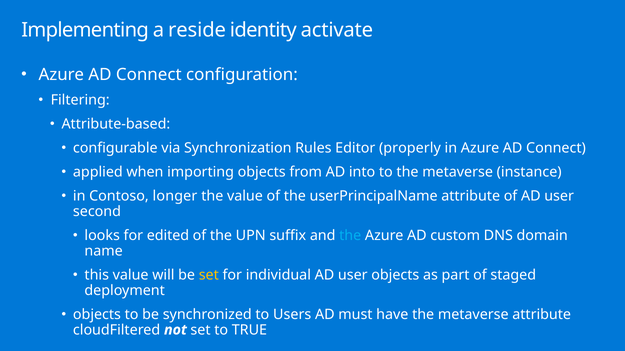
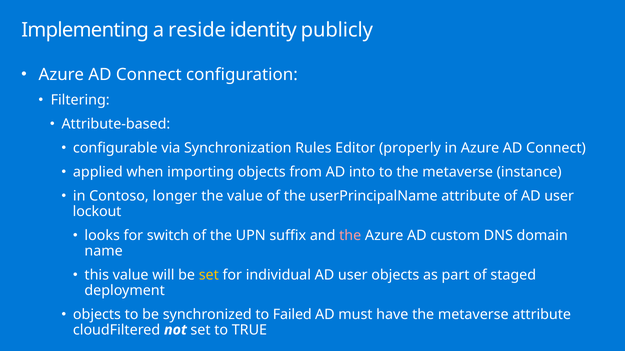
activate: activate -> publicly
second: second -> lockout
edited: edited -> switch
the at (350, 236) colour: light blue -> pink
Users: Users -> Failed
